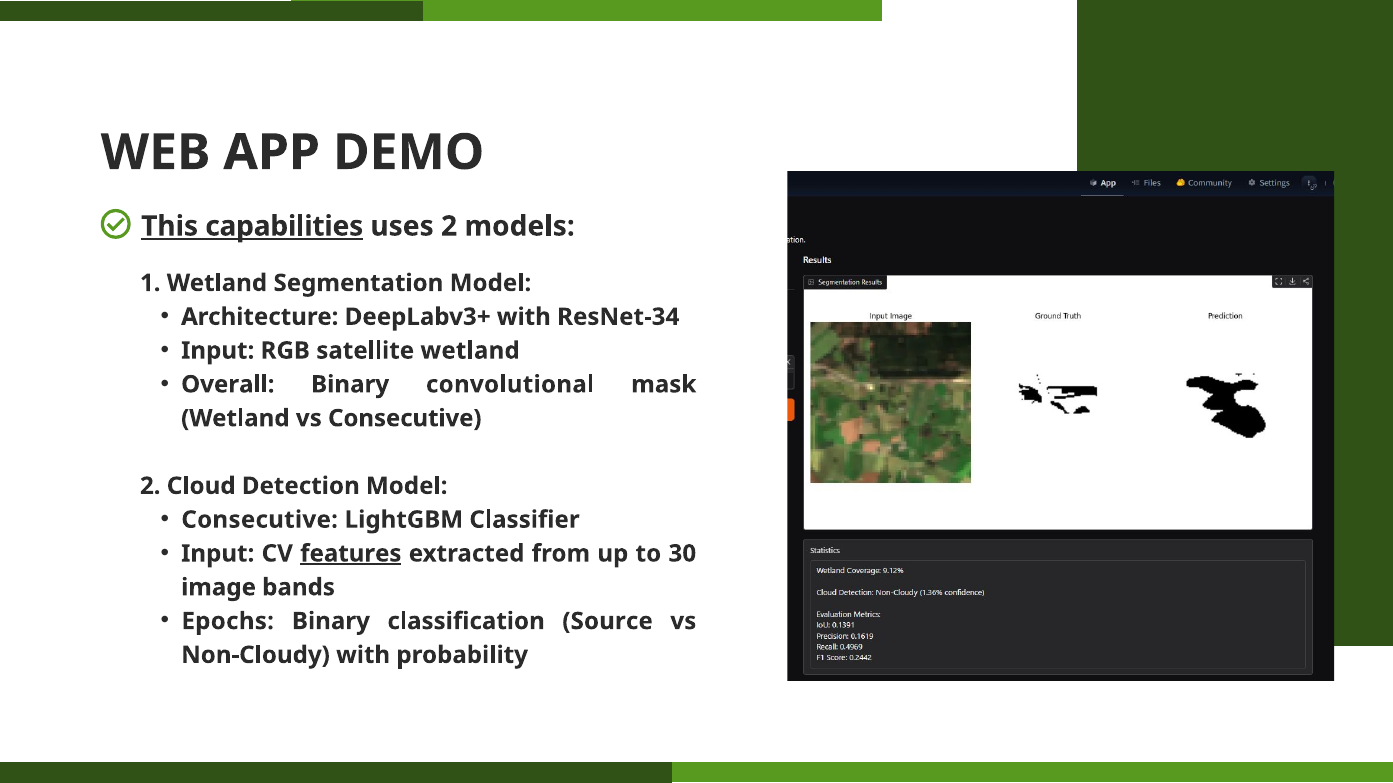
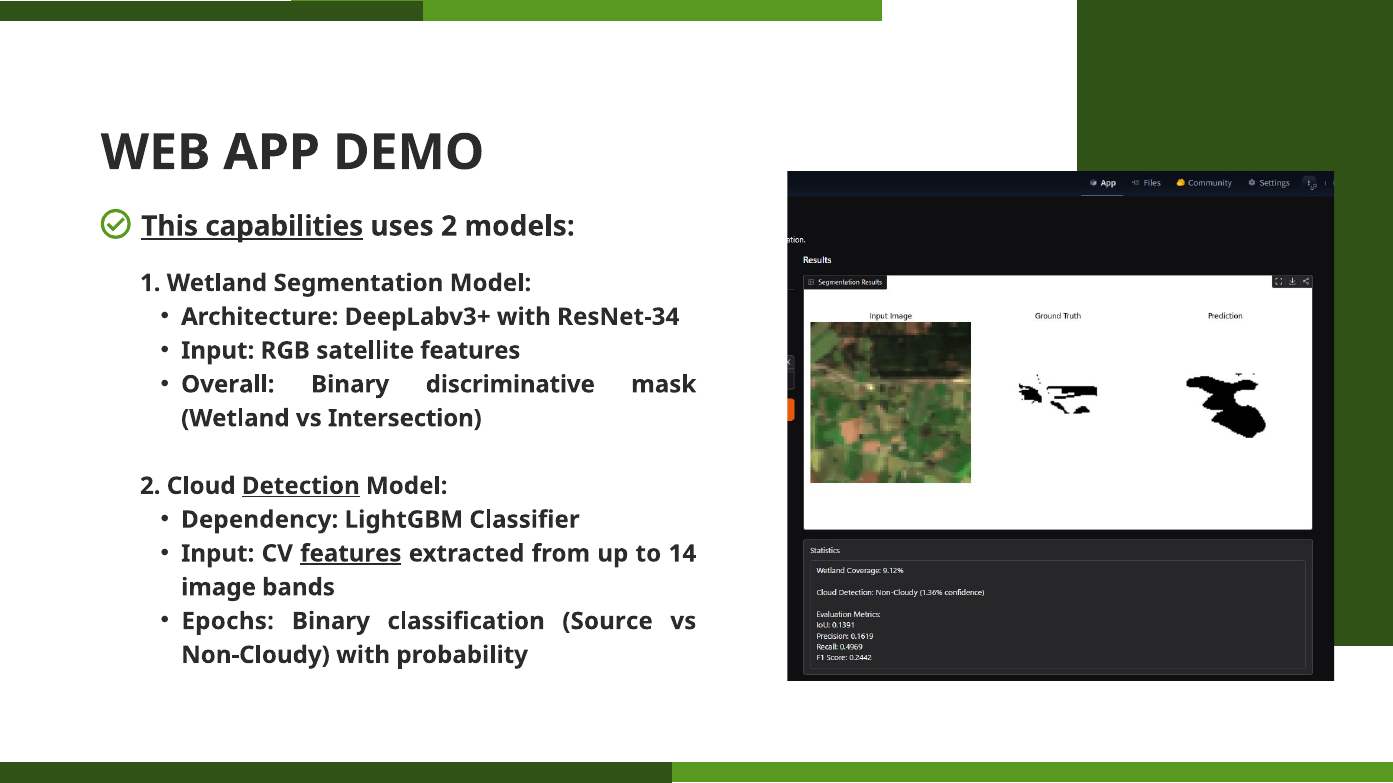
satellite wetland: wetland -> features
convolutional: convolutional -> discriminative
vs Consecutive: Consecutive -> Intersection
Detection underline: none -> present
Consecutive at (260, 520): Consecutive -> Dependency
30: 30 -> 14
